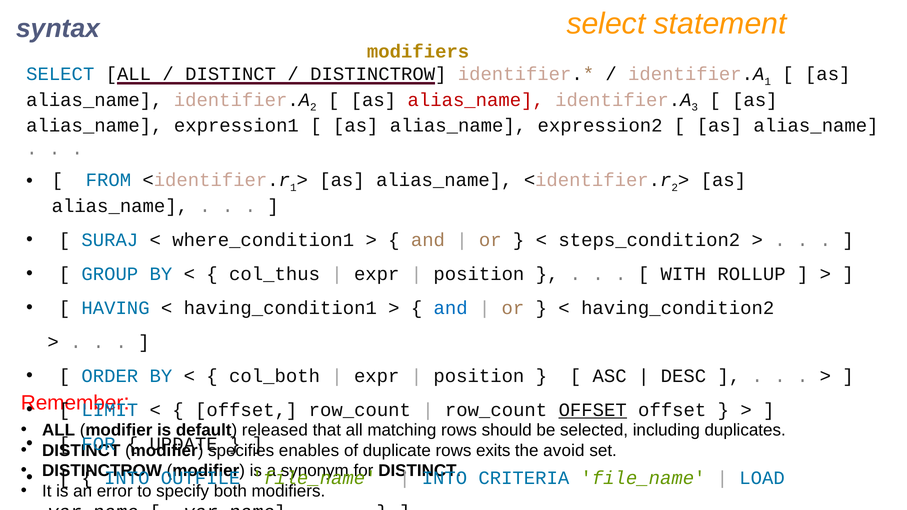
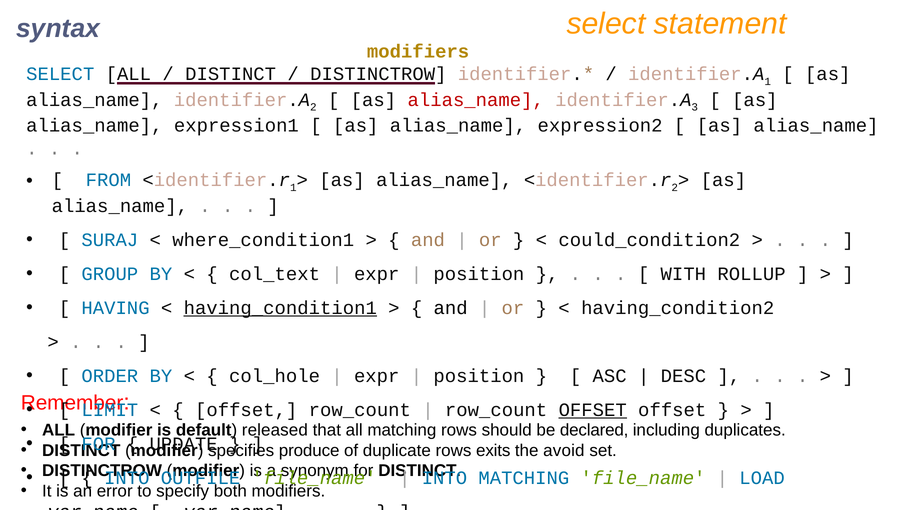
steps_condition2: steps_condition2 -> could_condition2
col_thus: col_thus -> col_text
having_condition1 underline: none -> present
and at (451, 308) colour: blue -> black
col_both: col_both -> col_hole
selected: selected -> declared
enables: enables -> produce
CRITERIA at (524, 478): CRITERIA -> MATCHING
